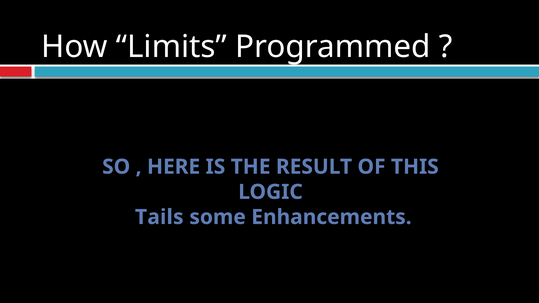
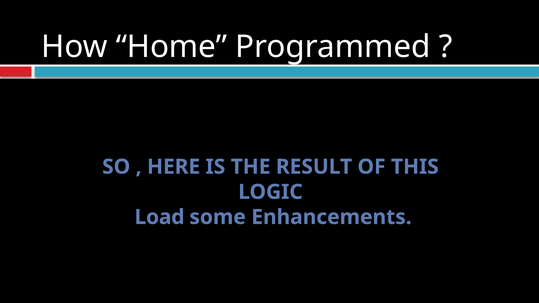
Limits: Limits -> Home
Tails: Tails -> Load
